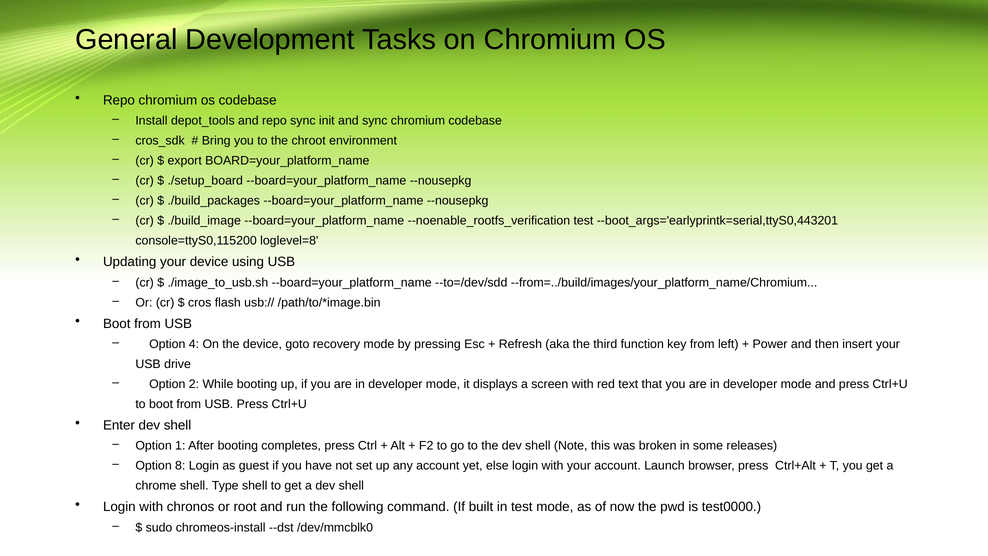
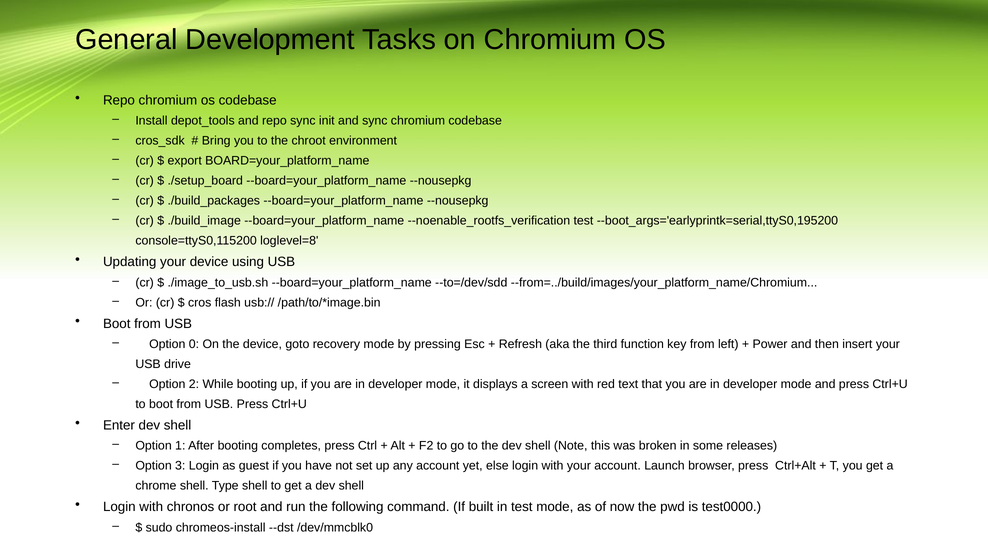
--boot_args='earlyprintk=serial,ttyS0,443201: --boot_args='earlyprintk=serial,ttyS0,443201 -> --boot_args='earlyprintk=serial,ttyS0,195200
4: 4 -> 0
8: 8 -> 3
